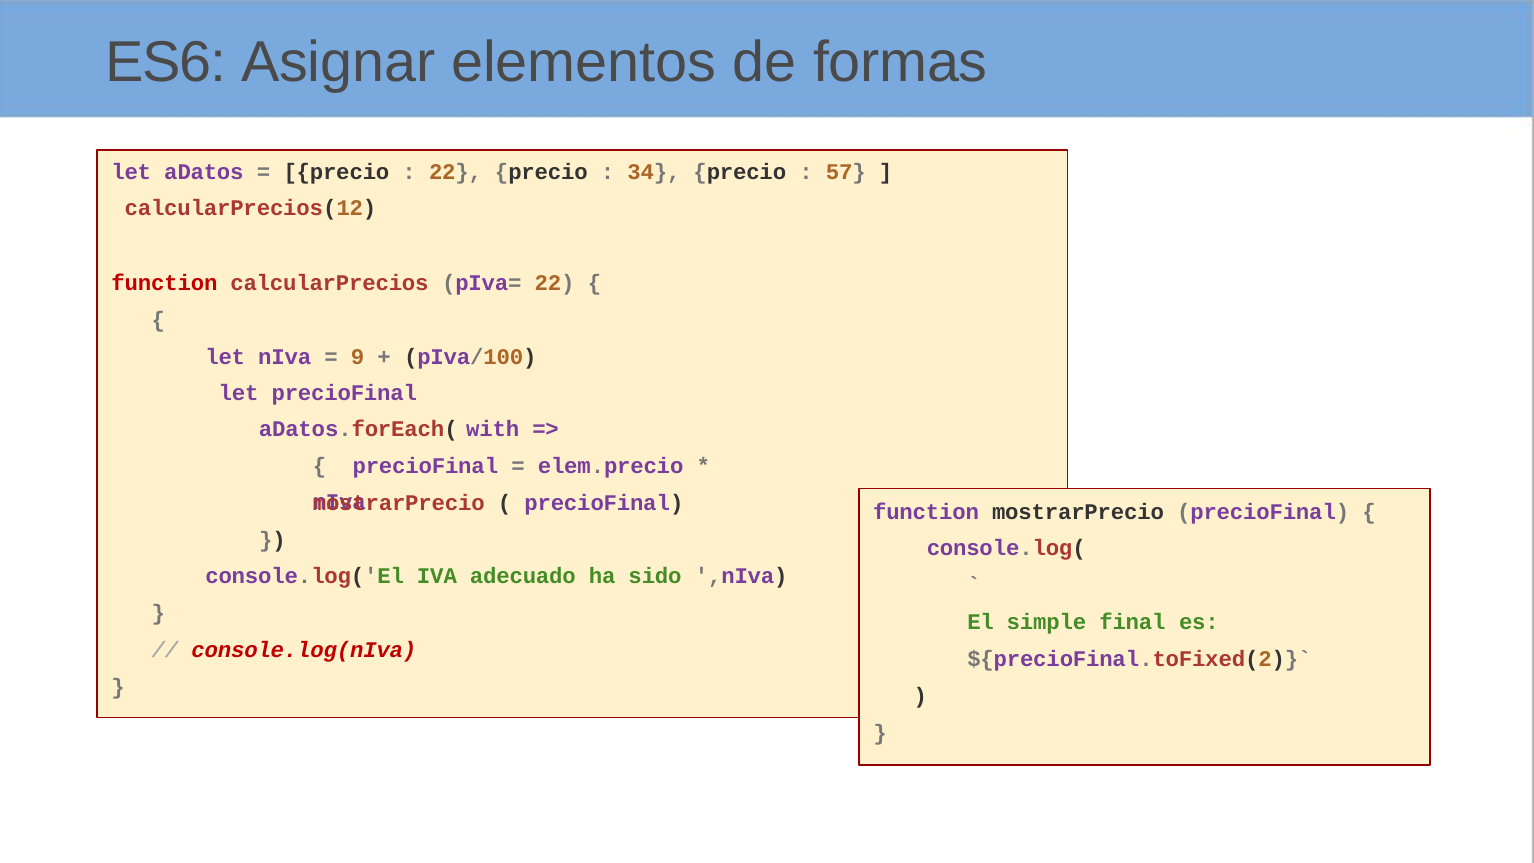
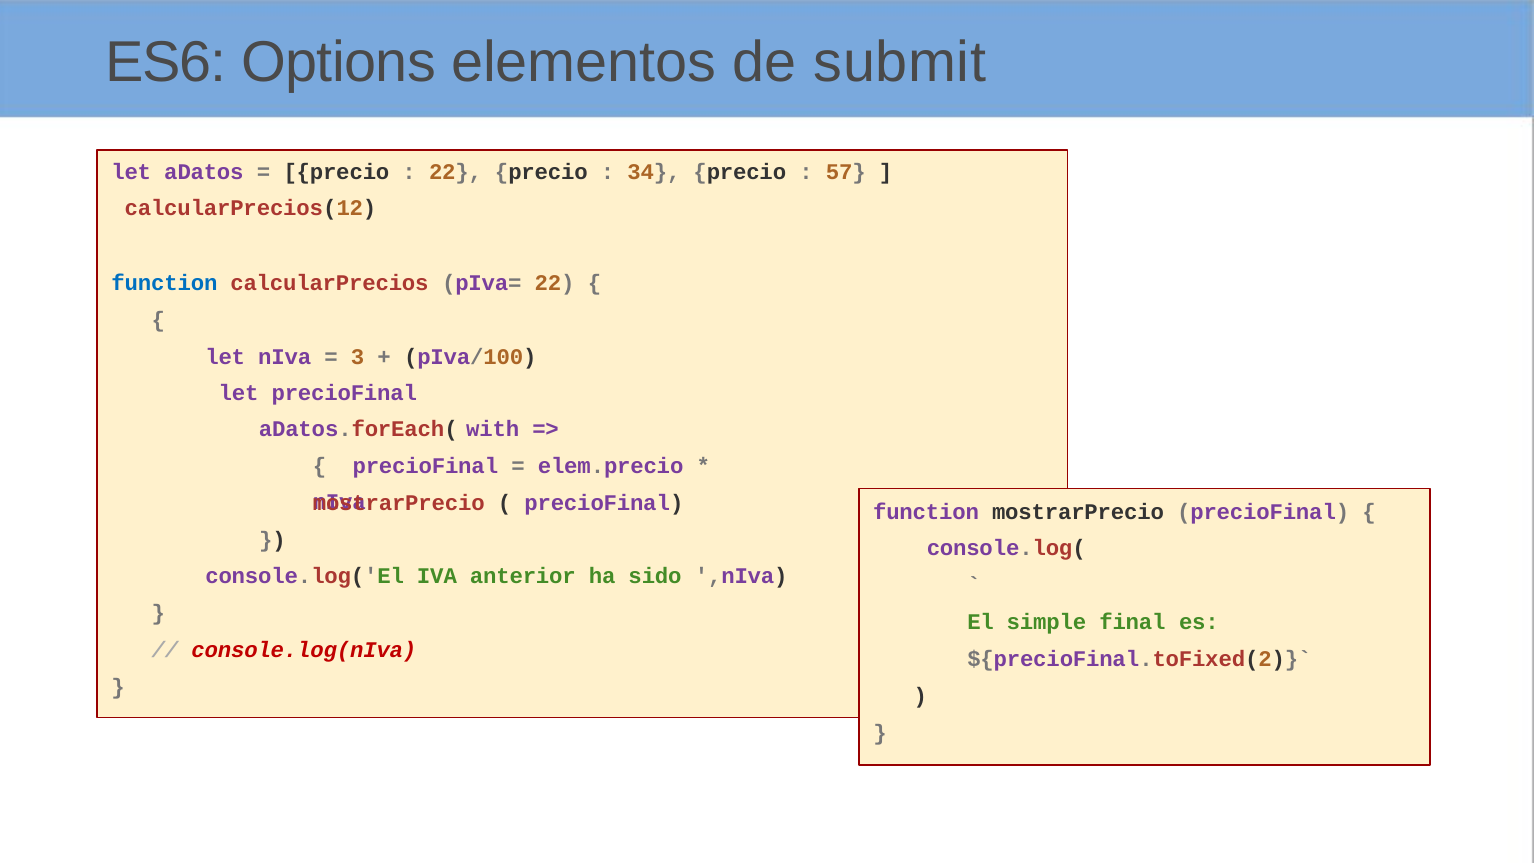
Asignar: Asignar -> Options
formas: formas -> submit
function at (164, 284) colour: red -> blue
9: 9 -> 3
adecuado: adecuado -> anterior
